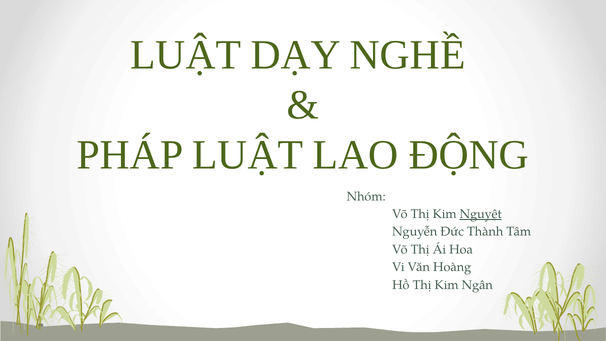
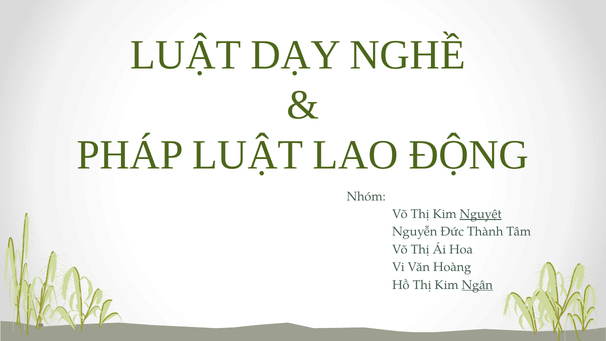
Ngân underline: none -> present
